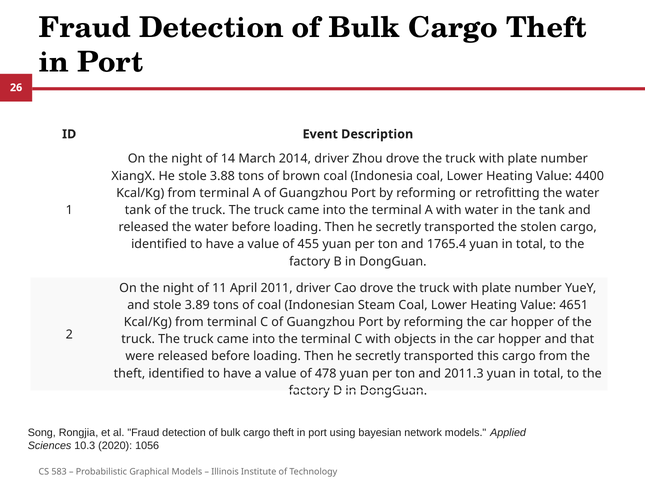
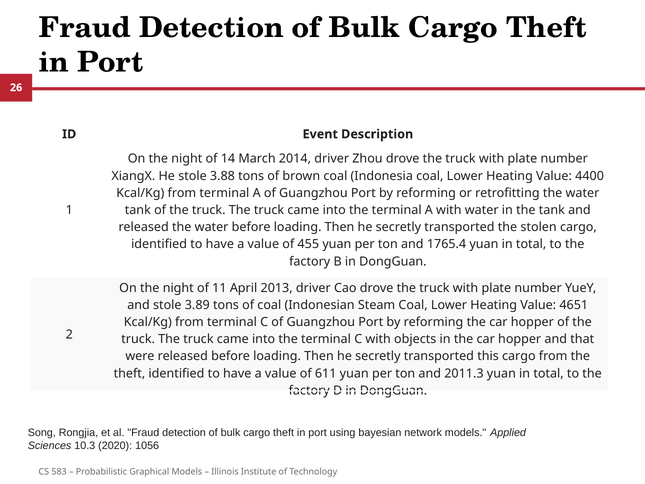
2011: 2011 -> 2013
478: 478 -> 611
